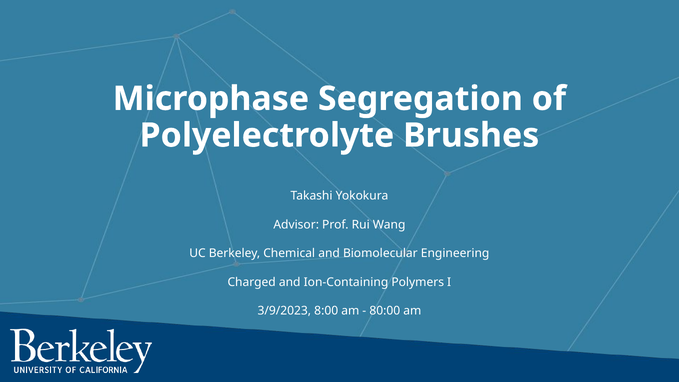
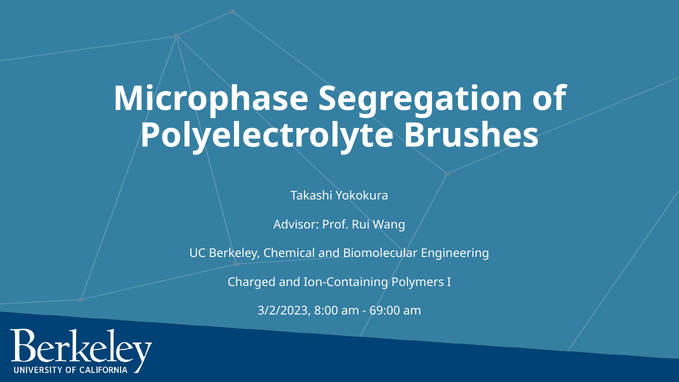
3/9/2023: 3/9/2023 -> 3/2/2023
80:00: 80:00 -> 69:00
